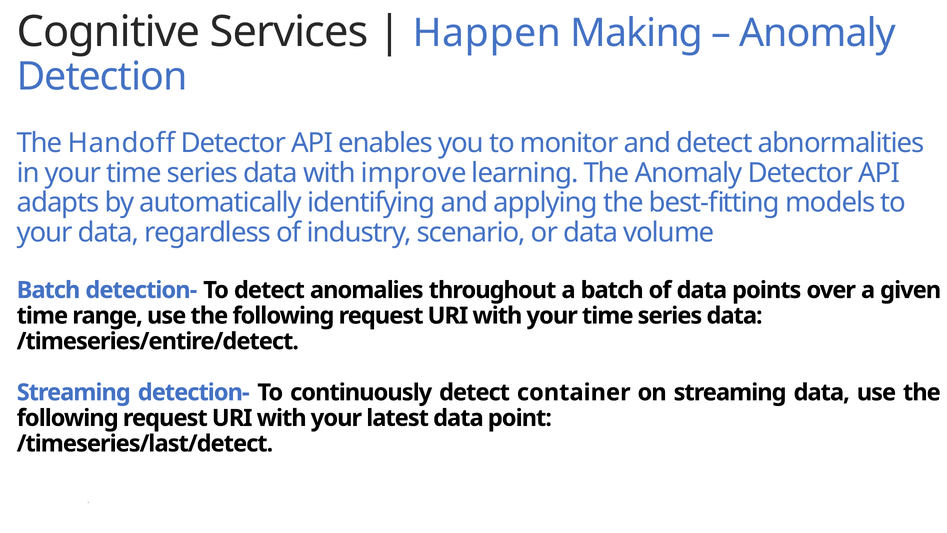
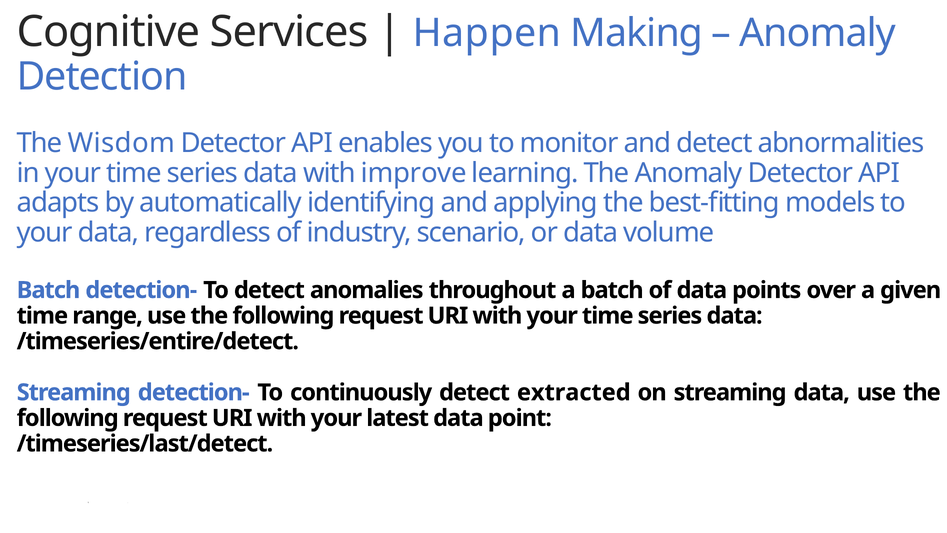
Handoff: Handoff -> Wisdom
container: container -> extracted
